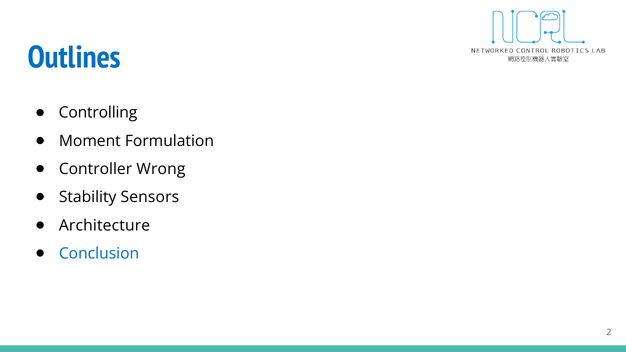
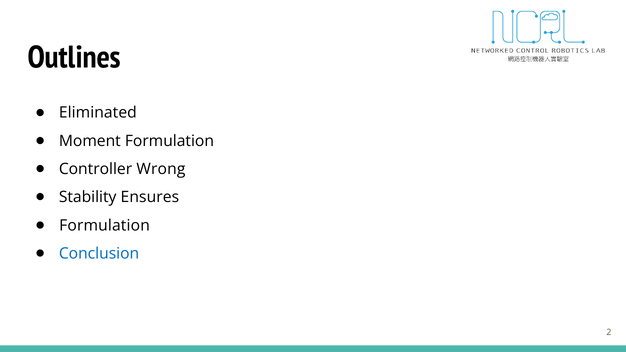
Outlines colour: blue -> black
Controlling: Controlling -> Eliminated
Sensors: Sensors -> Ensures
Architecture at (105, 226): Architecture -> Formulation
